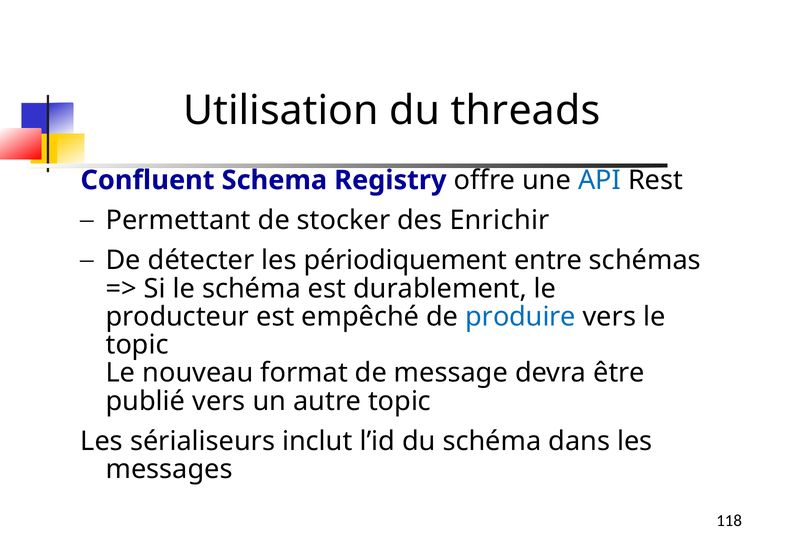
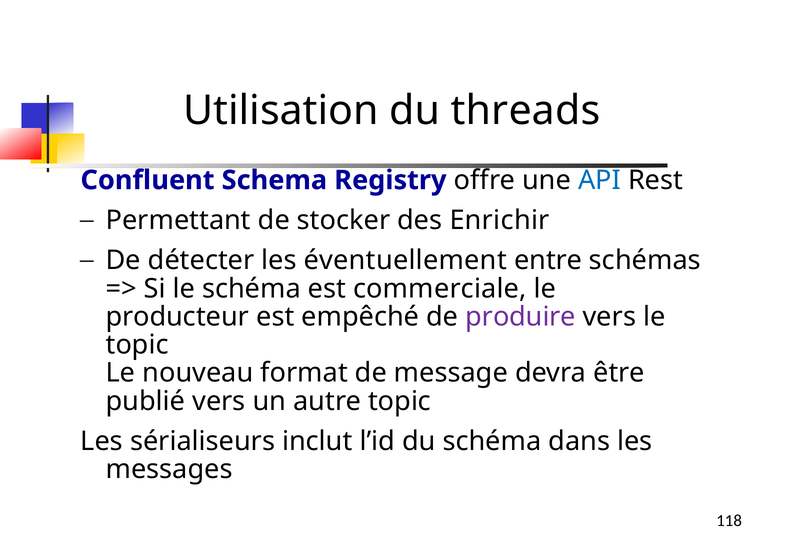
périodiquement: périodiquement -> éventuellement
durablement: durablement -> commerciale
produire colour: blue -> purple
